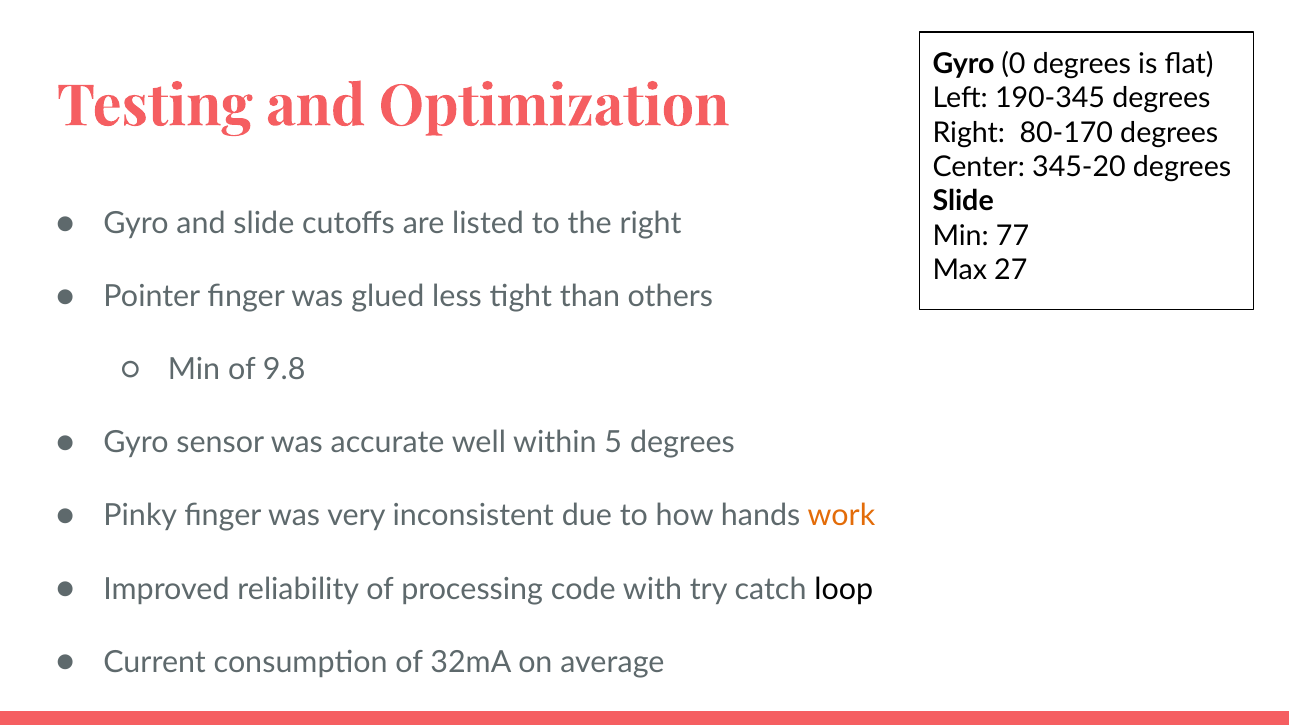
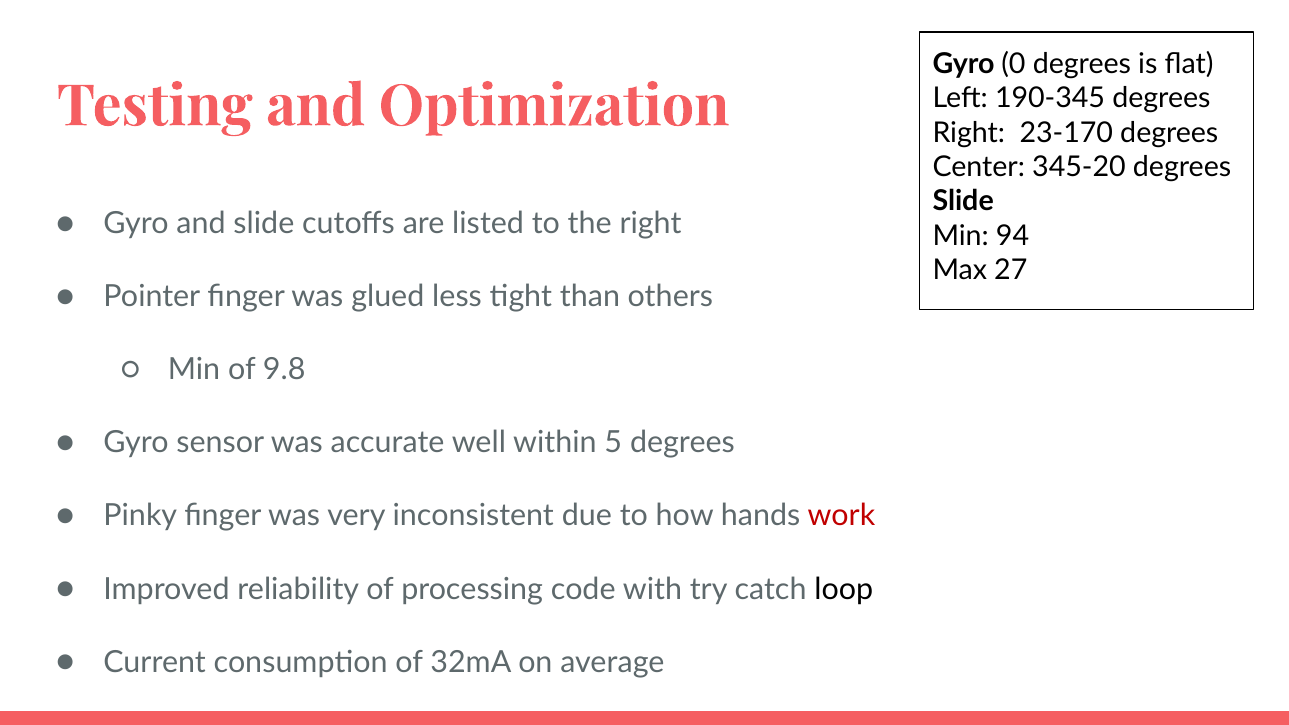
80-170: 80-170 -> 23-170
77: 77 -> 94
work colour: orange -> red
